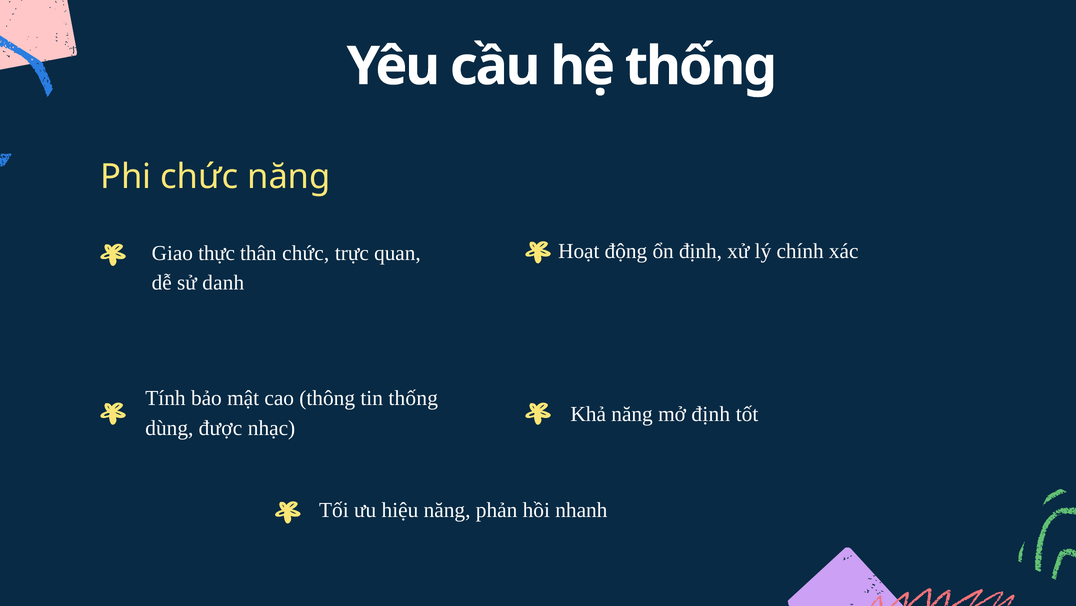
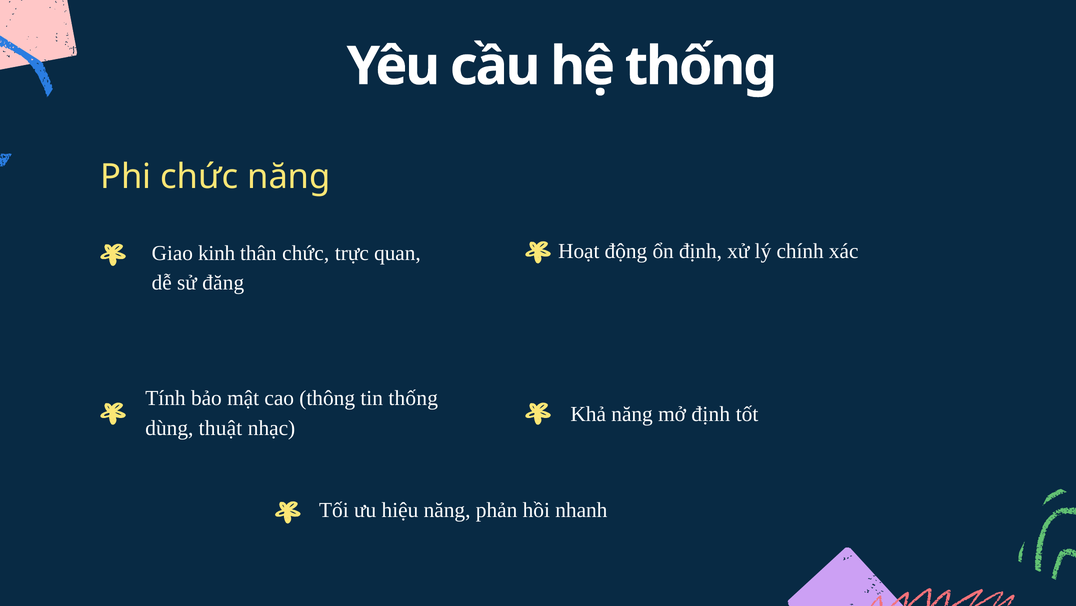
thực: thực -> kinh
danh: danh -> đăng
được: được -> thuật
